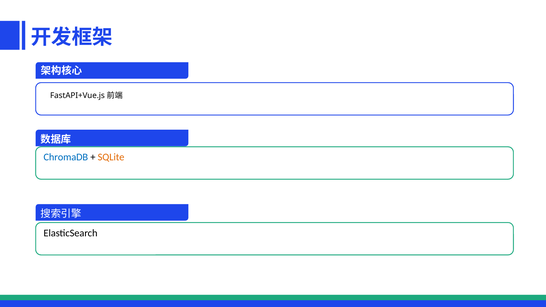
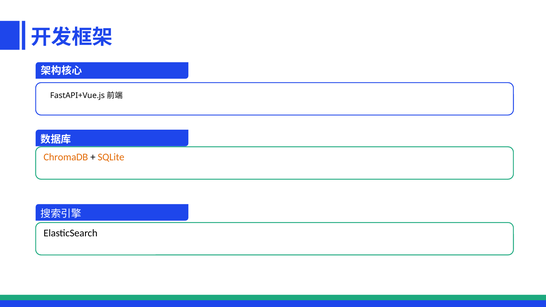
ChromaDB colour: blue -> orange
